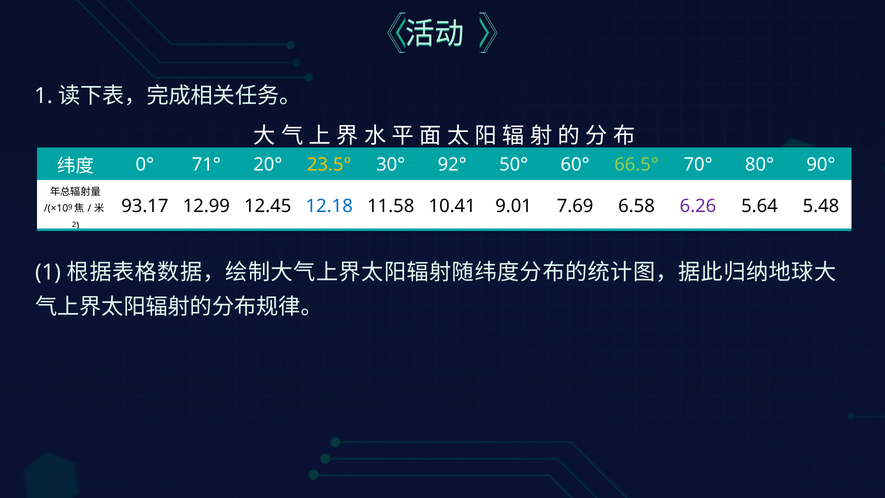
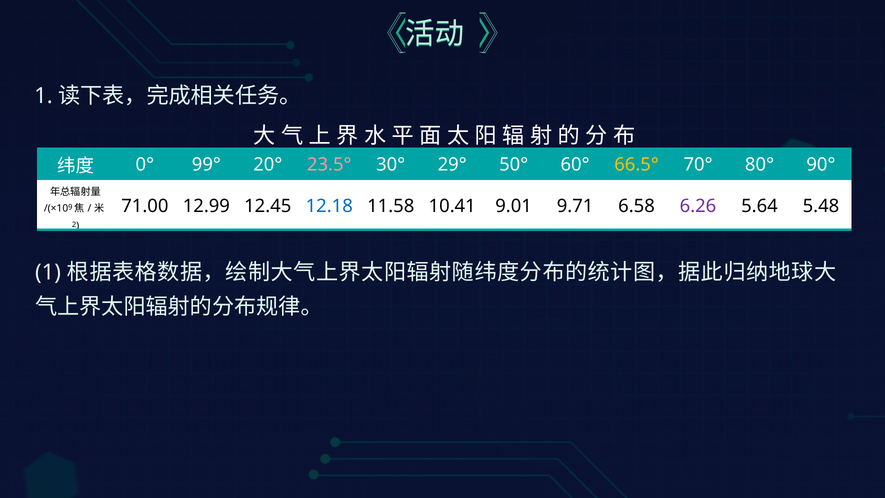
71°: 71° -> 99°
23.5° colour: yellow -> pink
92°: 92° -> 29°
66.5° colour: light green -> yellow
93.17: 93.17 -> 71.00
7.69: 7.69 -> 9.71
